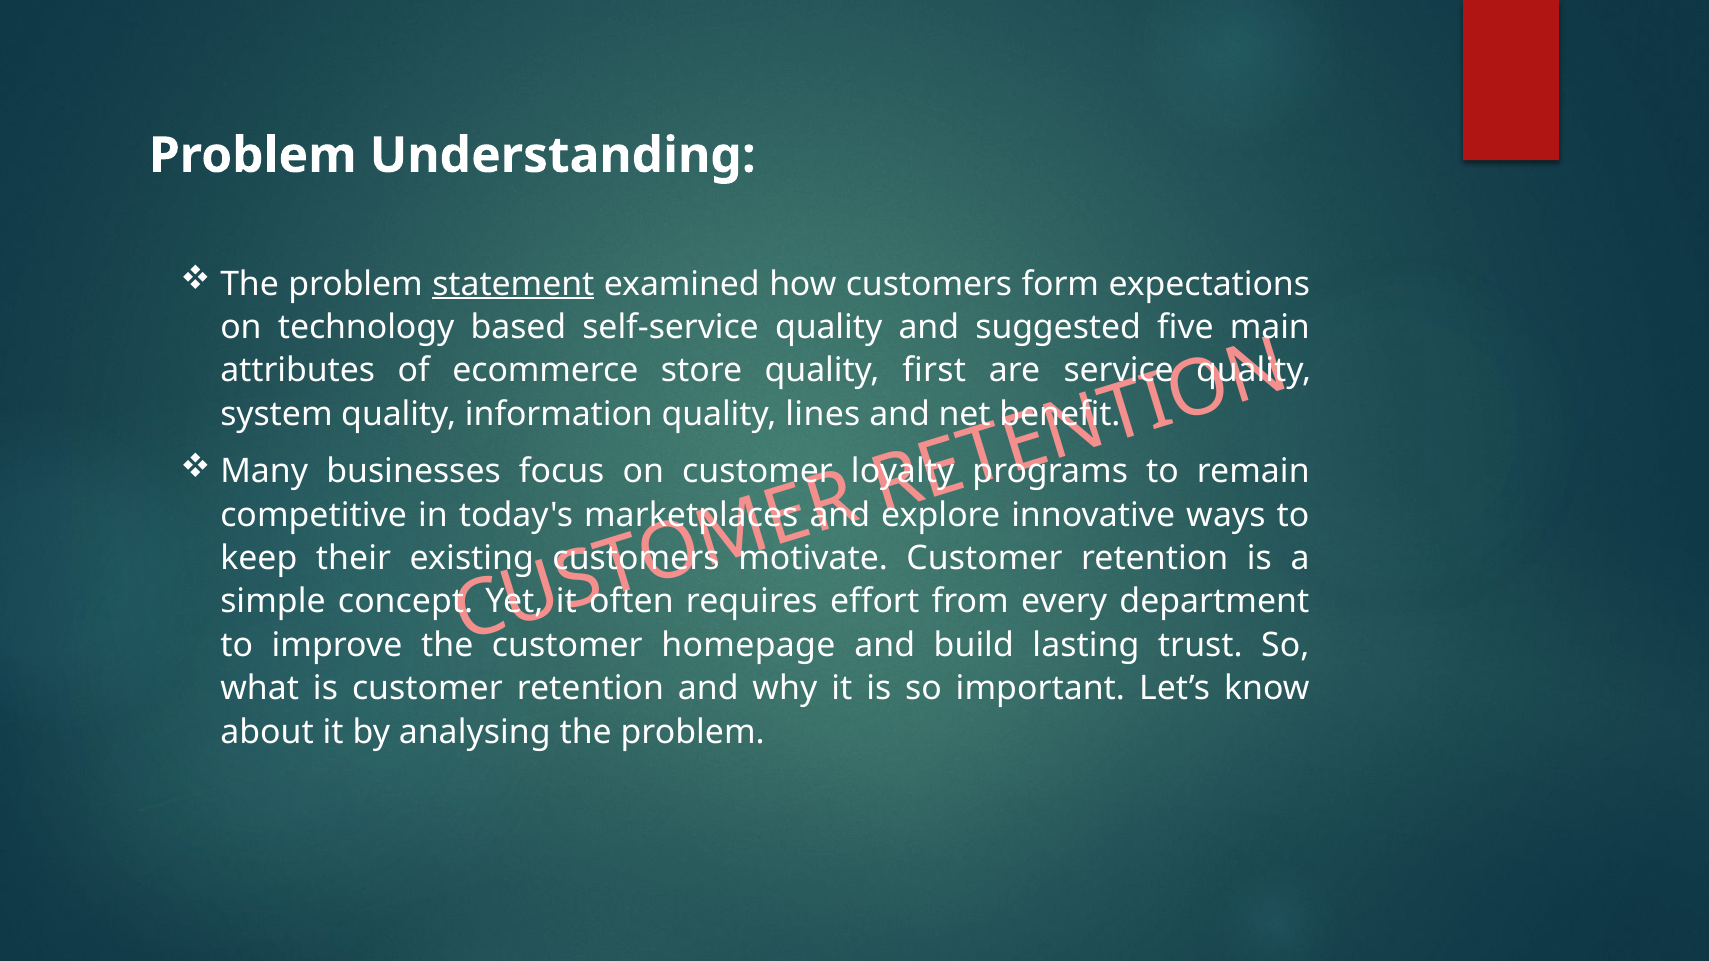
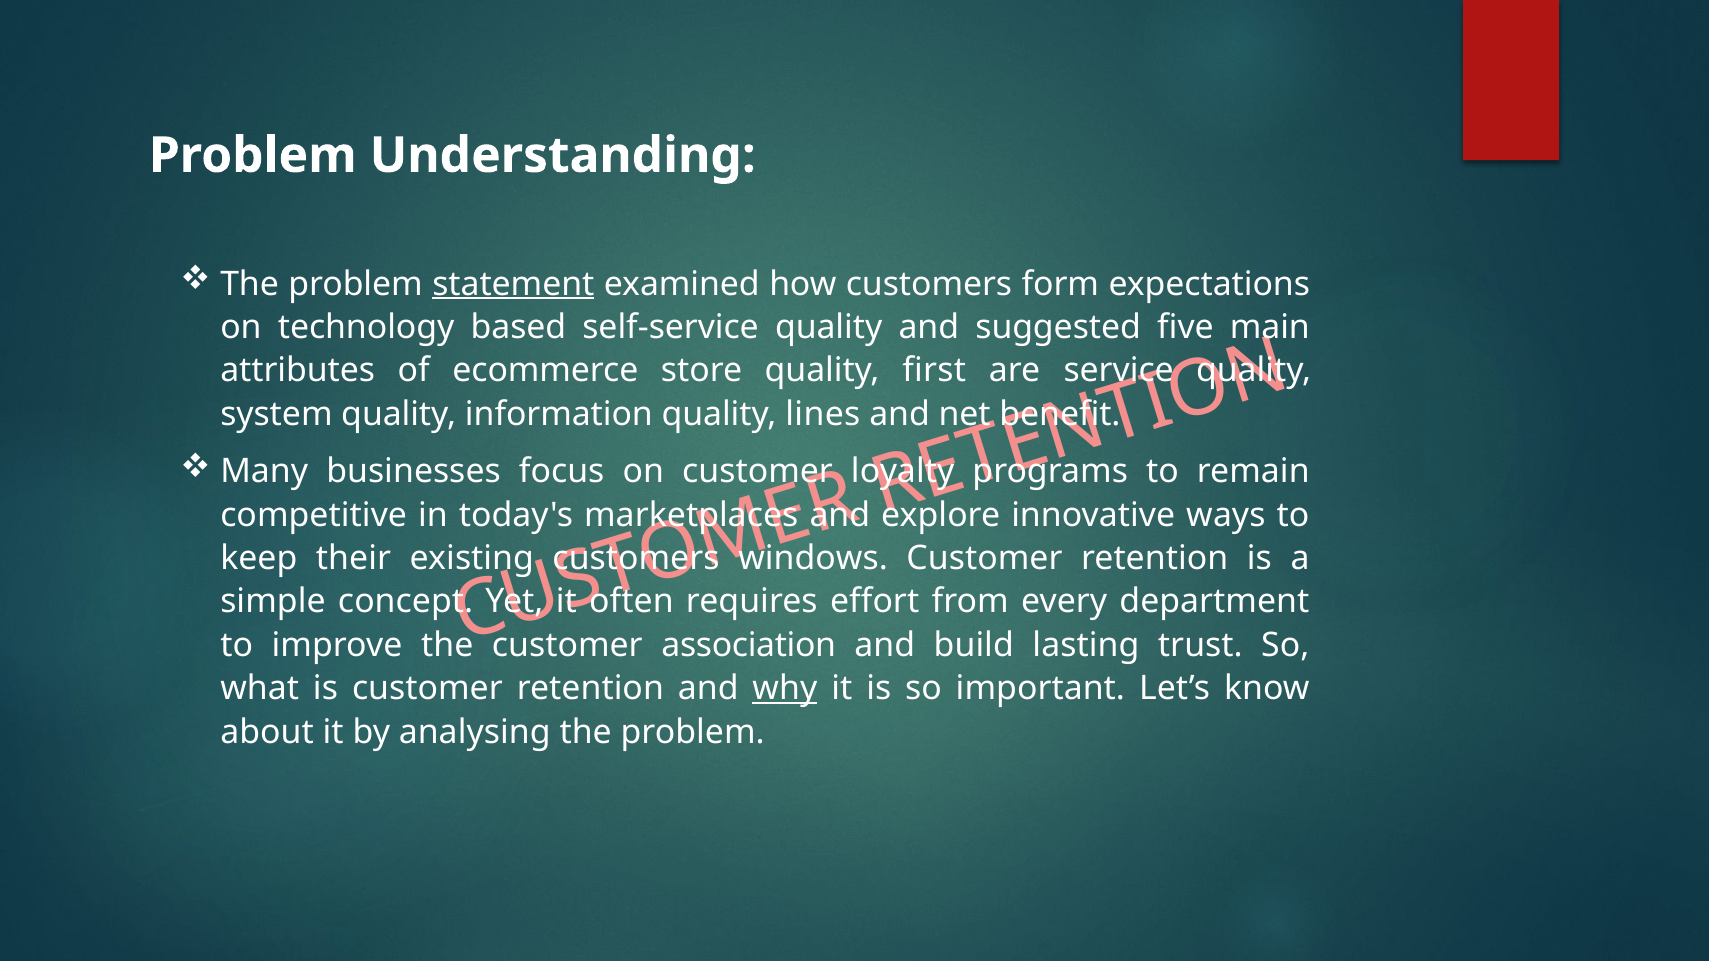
motivate: motivate -> windows
homepage: homepage -> association
why underline: none -> present
